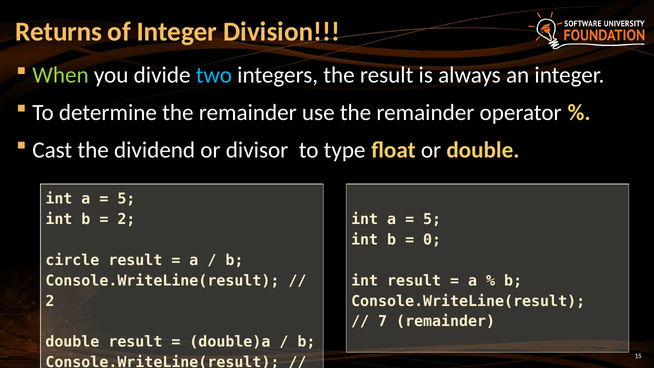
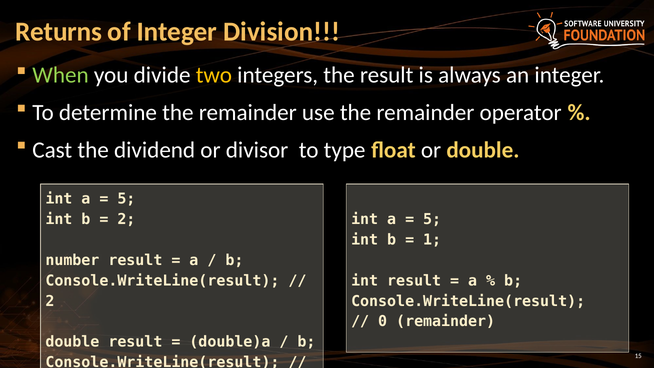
two colour: light blue -> yellow
0: 0 -> 1
circle: circle -> number
7: 7 -> 0
